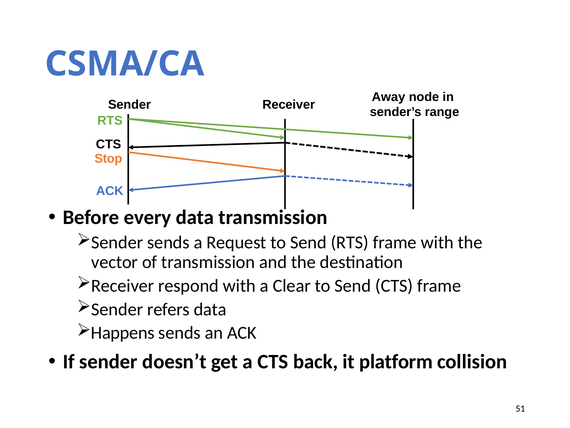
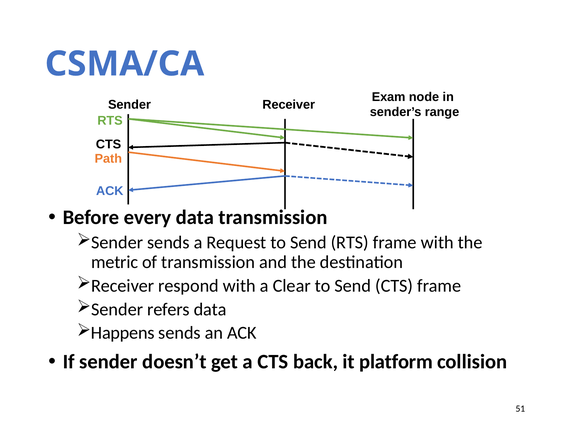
Away: Away -> Exam
Stop: Stop -> Path
vector: vector -> metric
